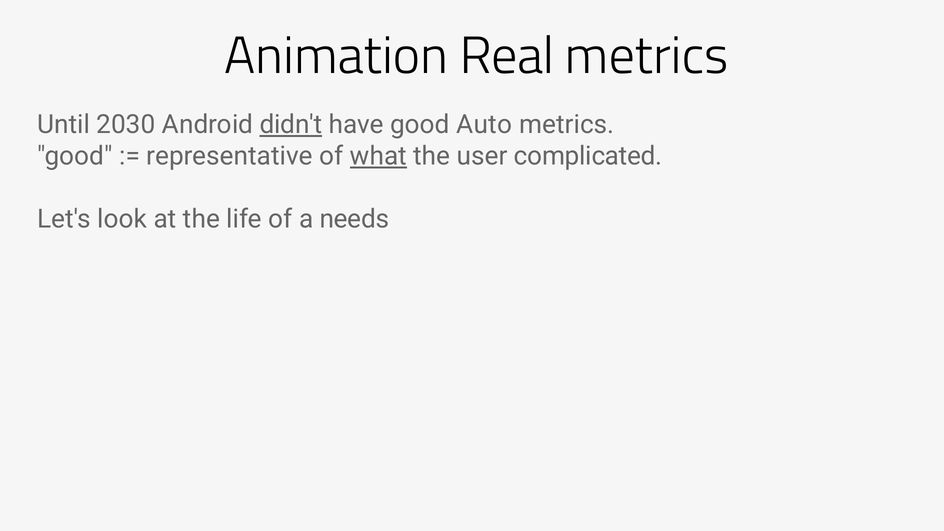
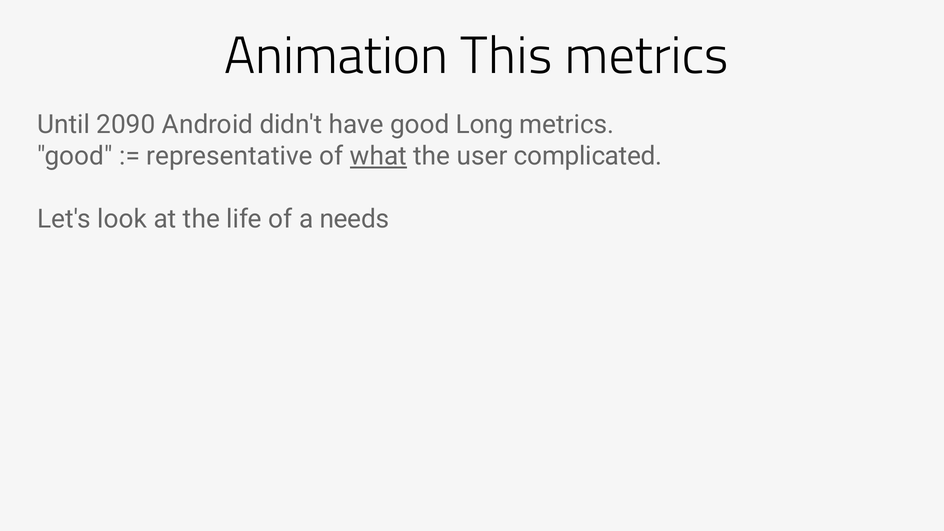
Real: Real -> This
2030: 2030 -> 2090
didn't underline: present -> none
Auto: Auto -> Long
